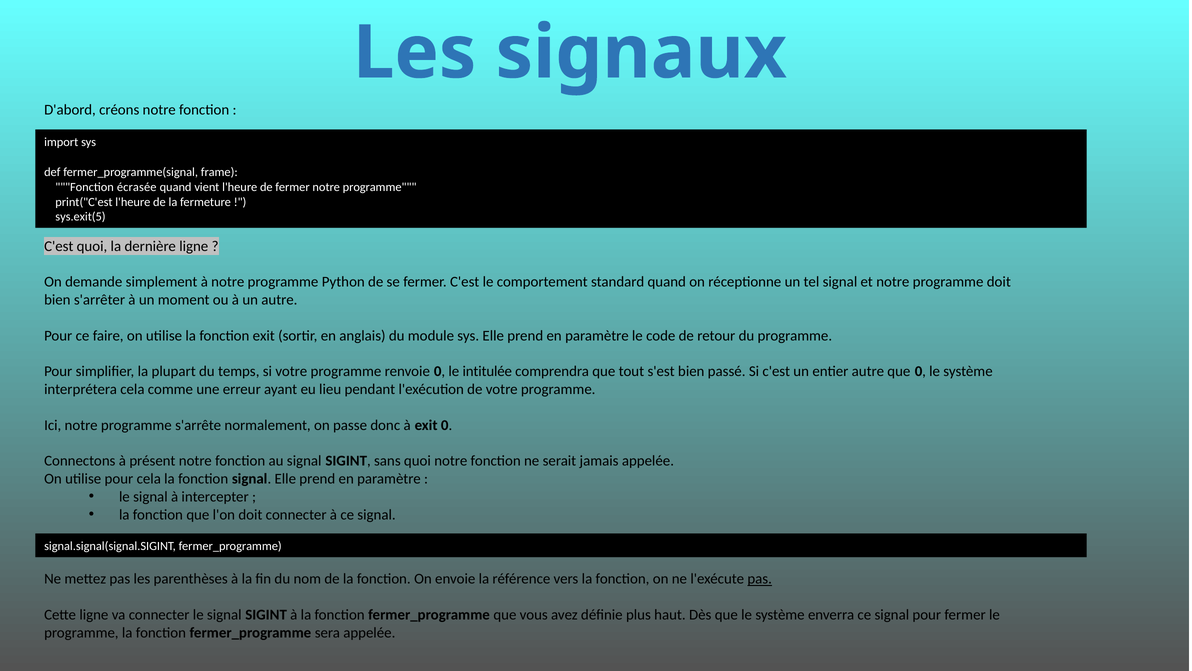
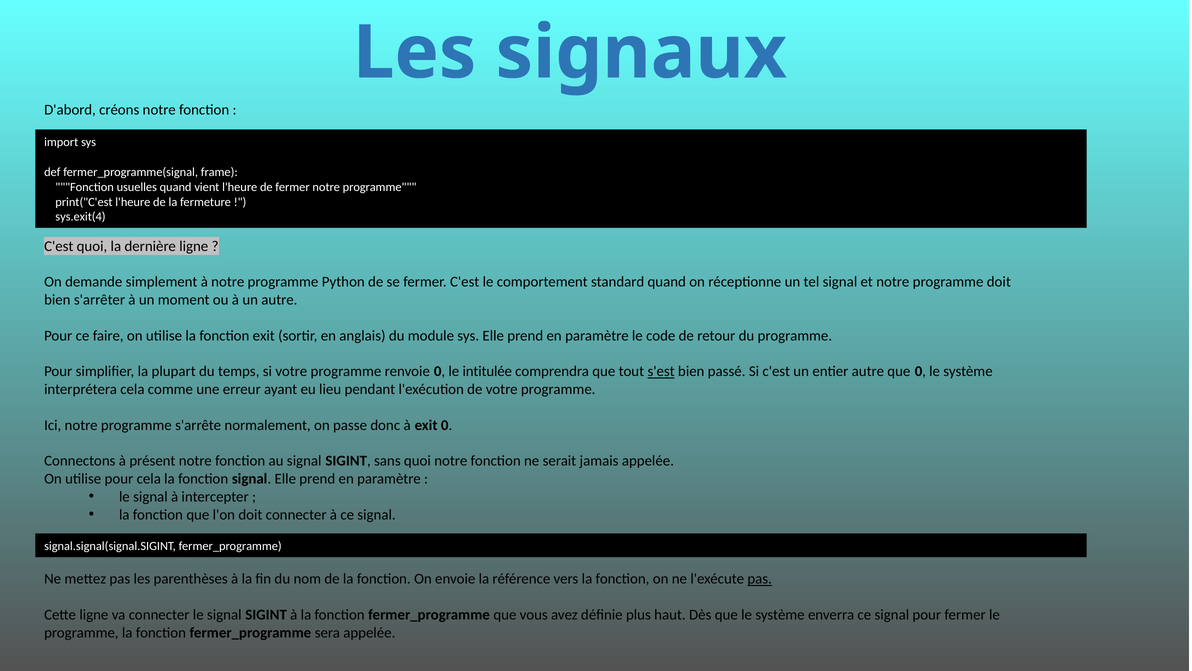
écrasée: écrasée -> usuelles
sys.exit(5: sys.exit(5 -> sys.exit(4
s'est underline: none -> present
